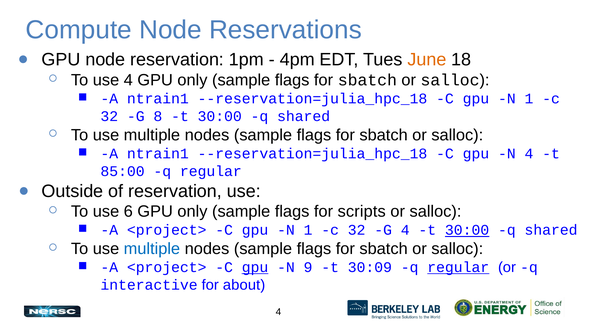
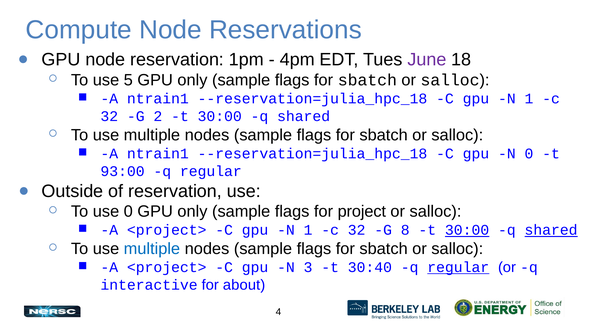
June colour: orange -> purple
use 4: 4 -> 5
8: 8 -> 2
N 4: 4 -> 0
85:00: 85:00 -> 93:00
use 6: 6 -> 0
scripts: scripts -> project
G 4: 4 -> 8
shared at (551, 230) underline: none -> present
gpu at (255, 268) underline: present -> none
9: 9 -> 3
30:09: 30:09 -> 30:40
